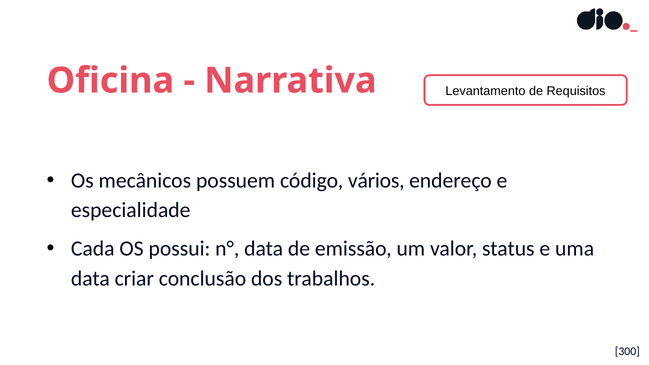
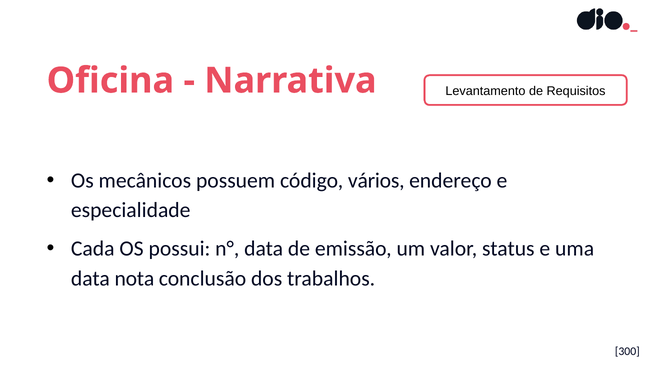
criar: criar -> nota
